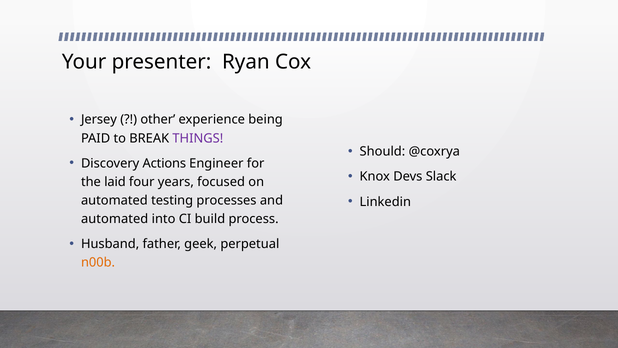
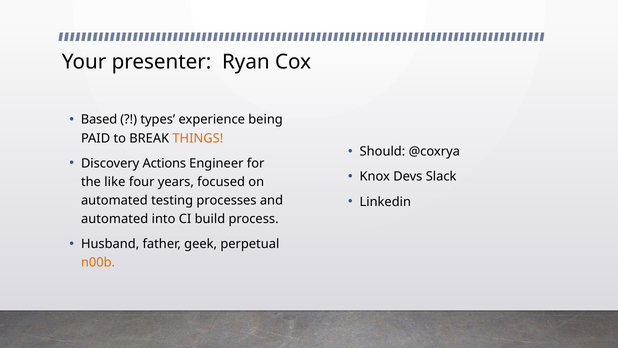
Jersey: Jersey -> Based
other: other -> types
THINGS colour: purple -> orange
laid: laid -> like
